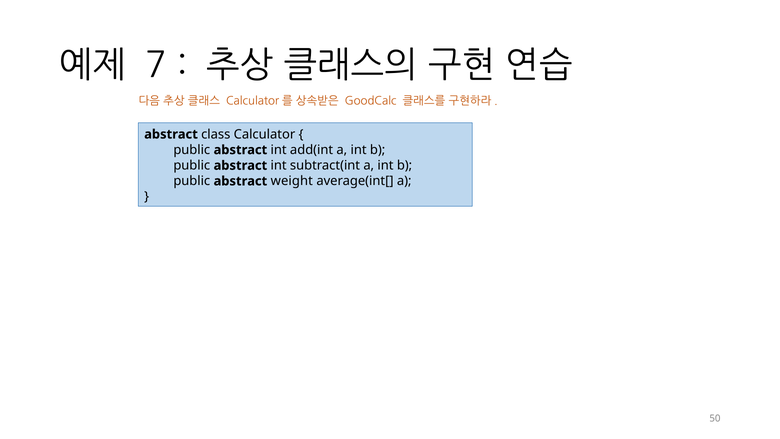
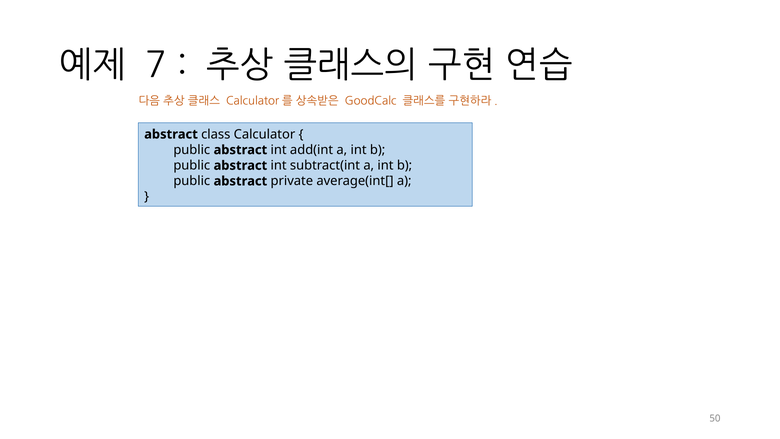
weight: weight -> private
